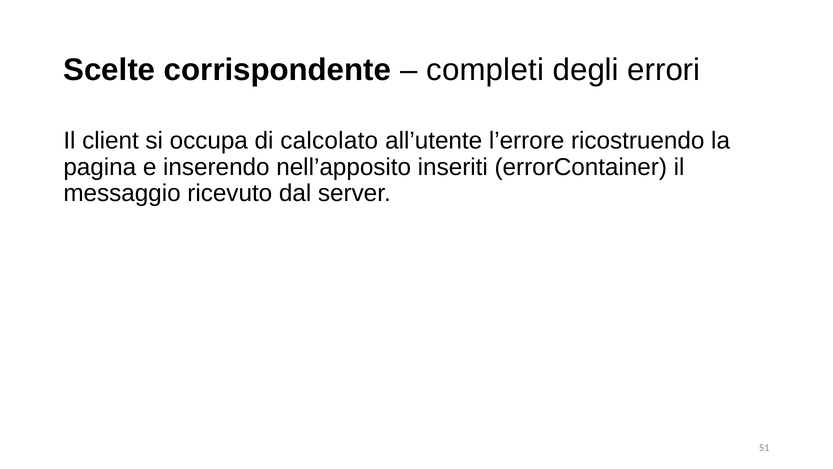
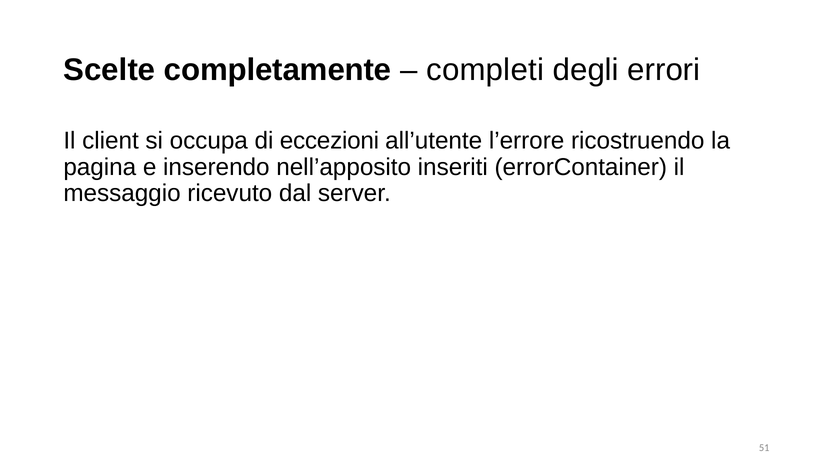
corrispondente: corrispondente -> completamente
calcolato: calcolato -> eccezioni
